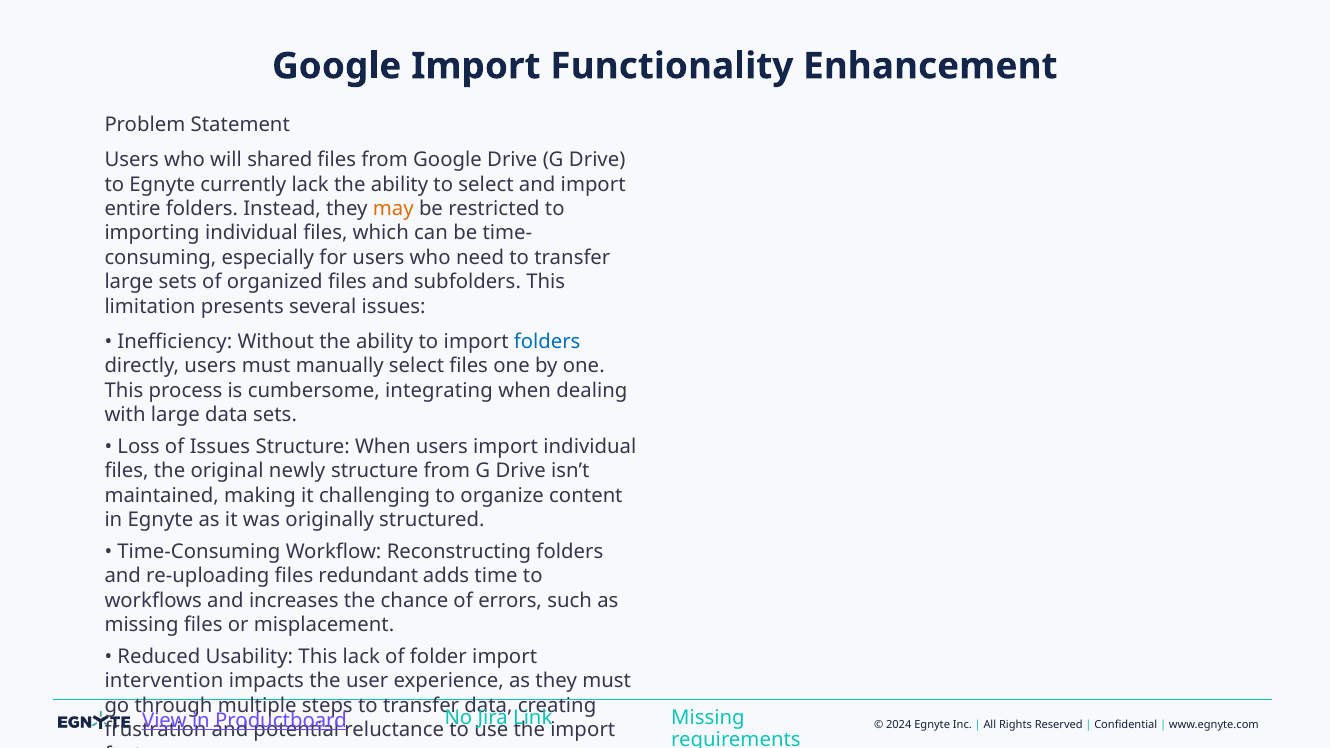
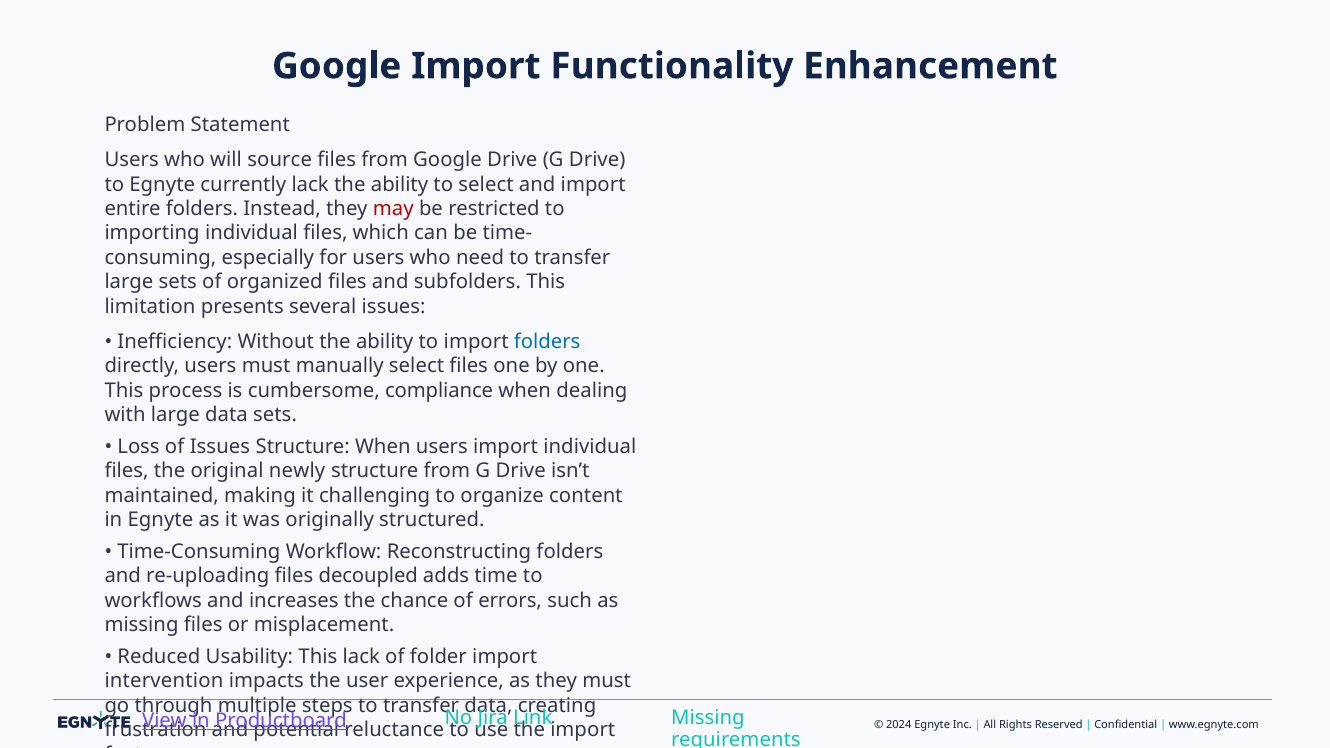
shared: shared -> source
may colour: orange -> red
integrating: integrating -> compliance
redundant: redundant -> decoupled
